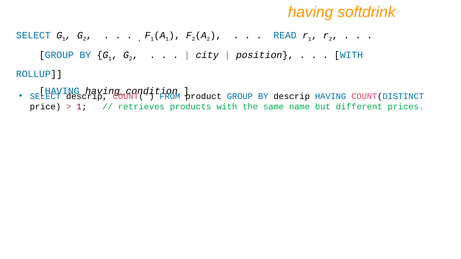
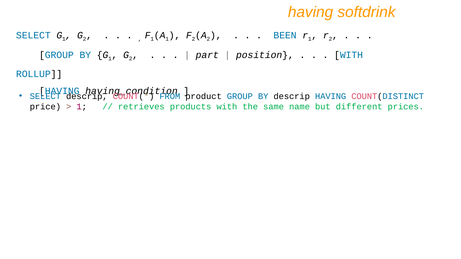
READ: READ -> BEEN
city: city -> part
